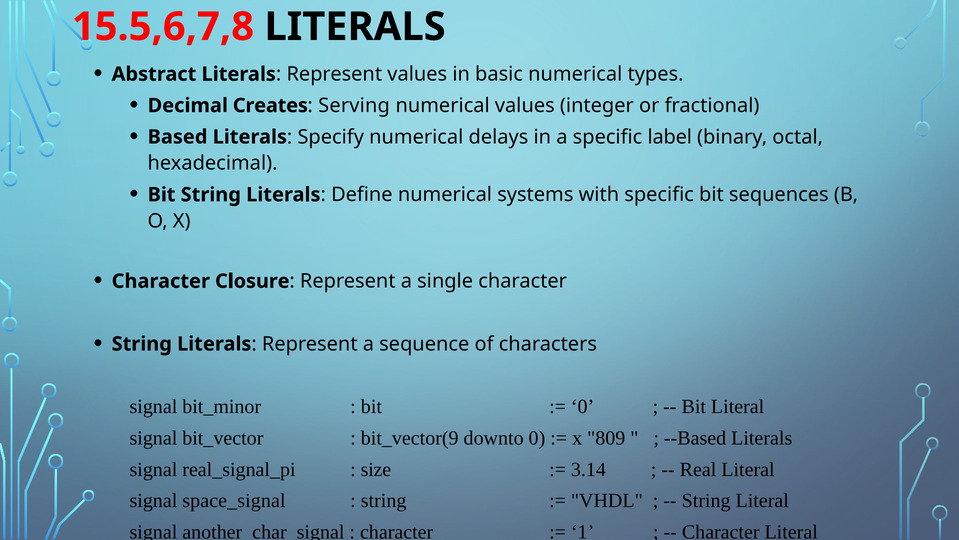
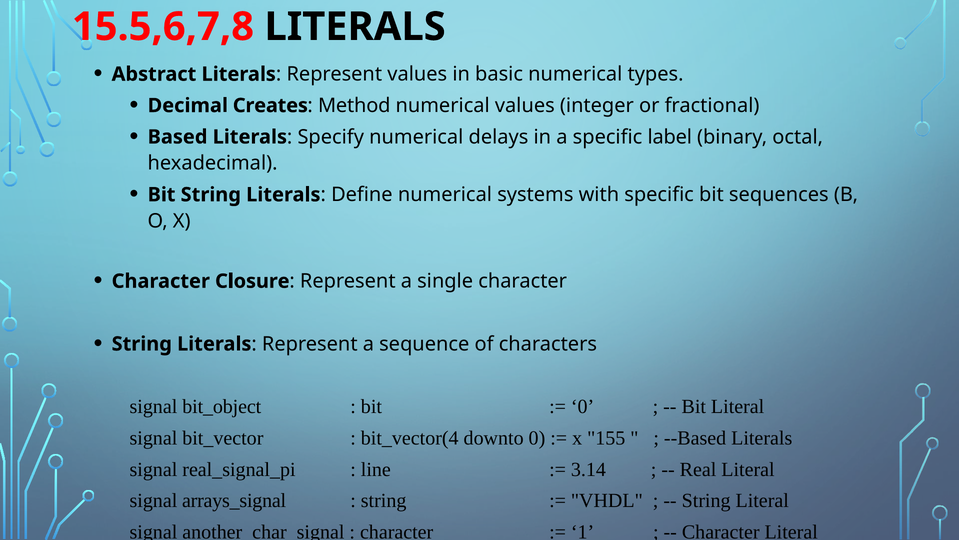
Serving: Serving -> Method
bit_minor: bit_minor -> bit_object
bit_vector(9: bit_vector(9 -> bit_vector(4
809: 809 -> 155
size: size -> line
space_signal: space_signal -> arrays_signal
